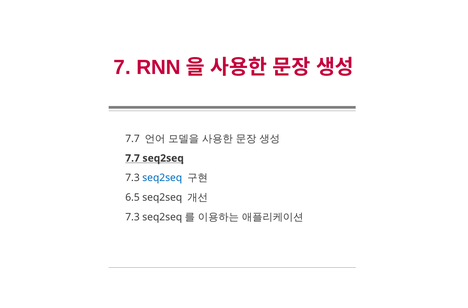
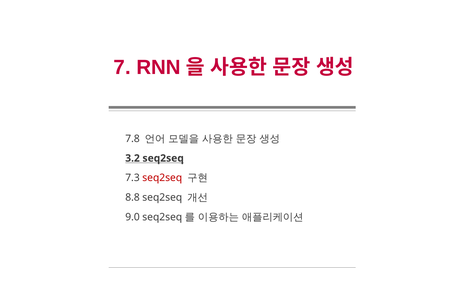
7.7 at (132, 138): 7.7 -> 7.8
7.7 at (133, 158): 7.7 -> 3.2
seq2seq at (162, 178) colour: blue -> red
6.5: 6.5 -> 8.8
7.3 at (132, 217): 7.3 -> 9.0
